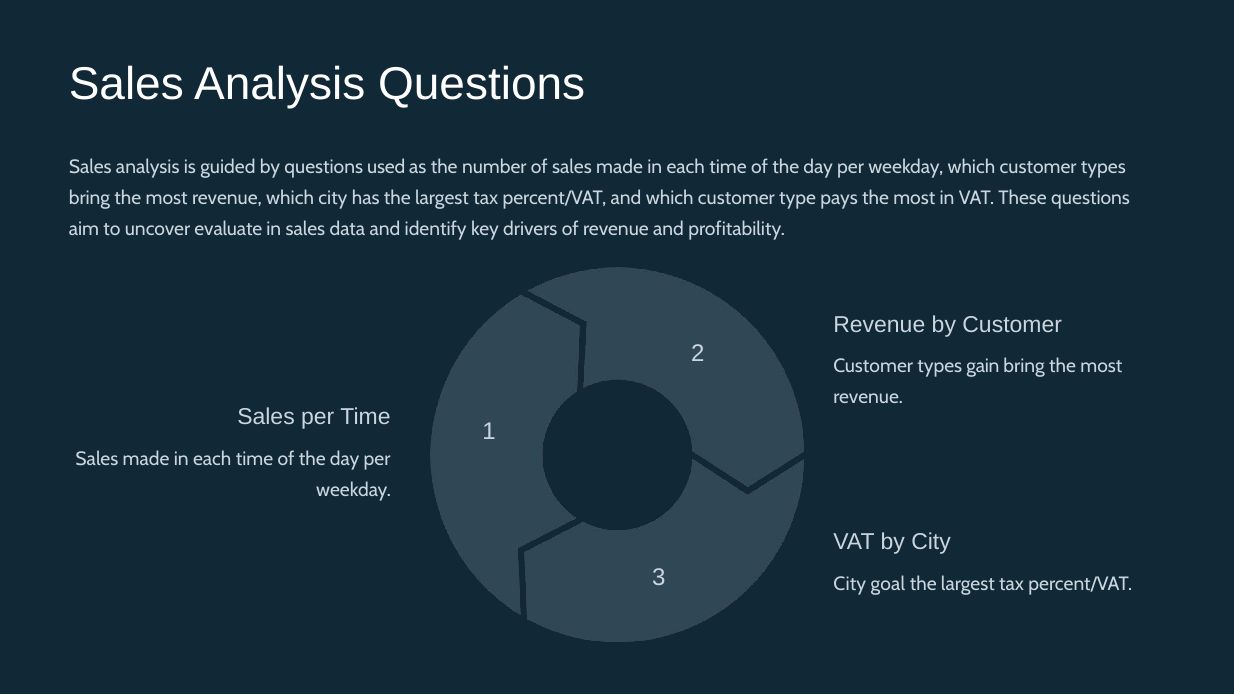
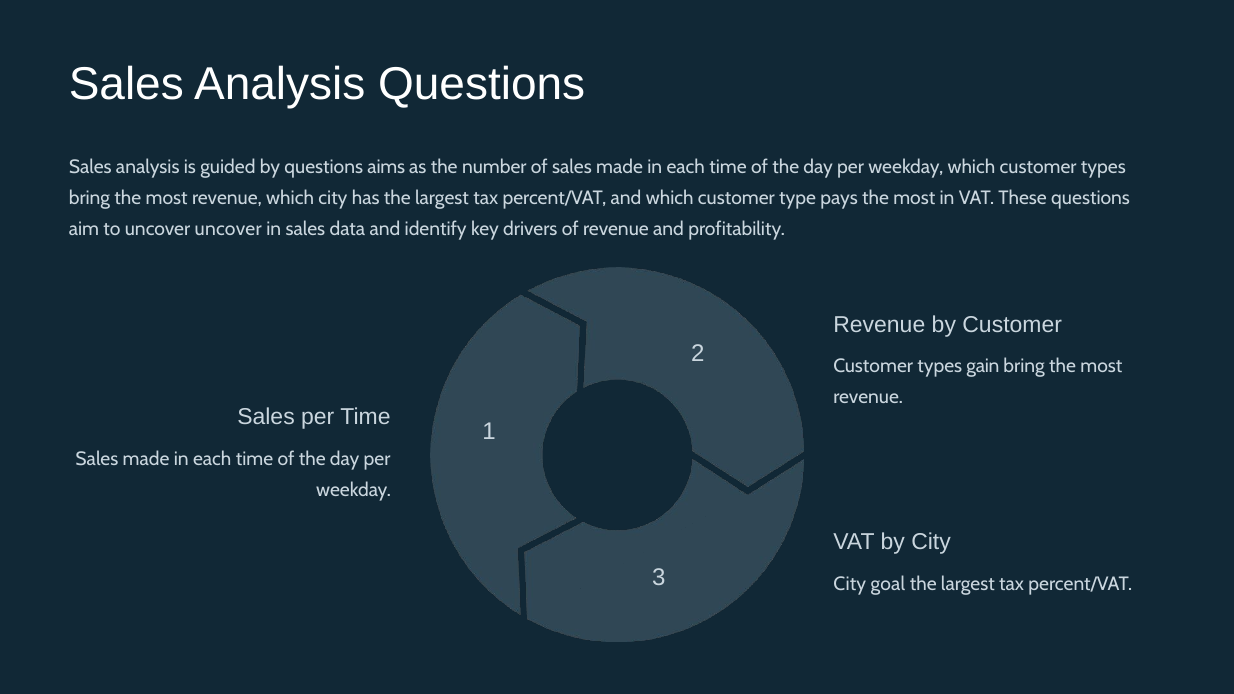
used: used -> aims
uncover evaluate: evaluate -> uncover
